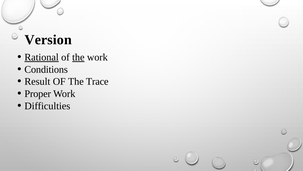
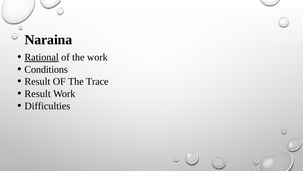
Version: Version -> Naraina
the at (78, 57) underline: present -> none
Proper at (38, 93): Proper -> Result
